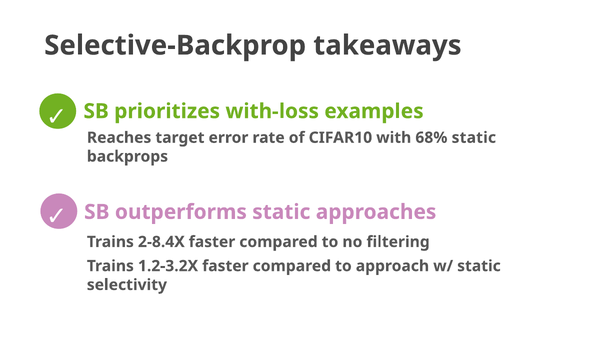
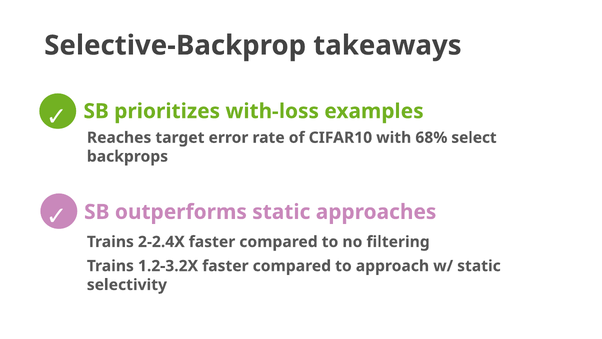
68% static: static -> select
2-8.4X: 2-8.4X -> 2-2.4X
